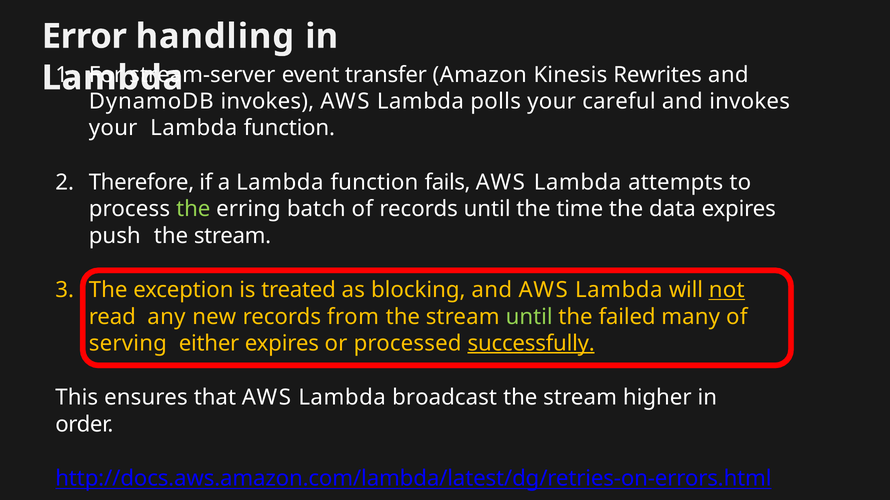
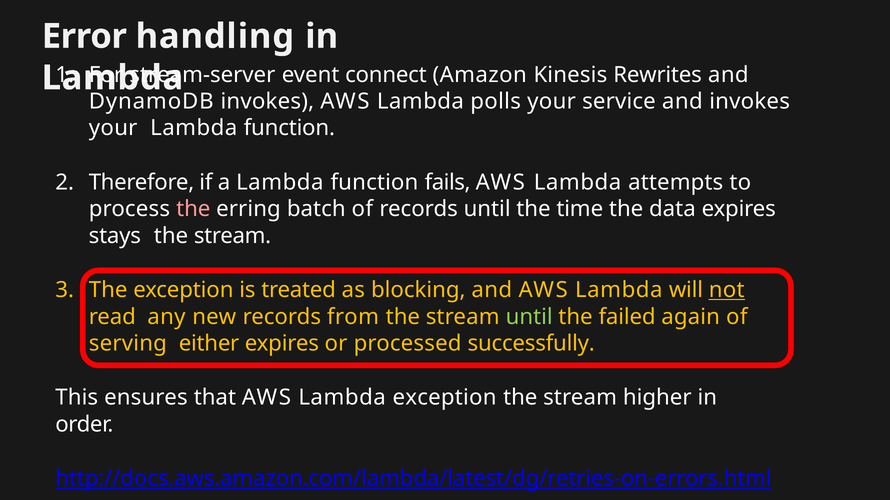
transfer: transfer -> connect
careful: careful -> service
the at (193, 209) colour: light green -> pink
push: push -> stays
many: many -> again
successfully underline: present -> none
Lambda broadcast: broadcast -> exception
